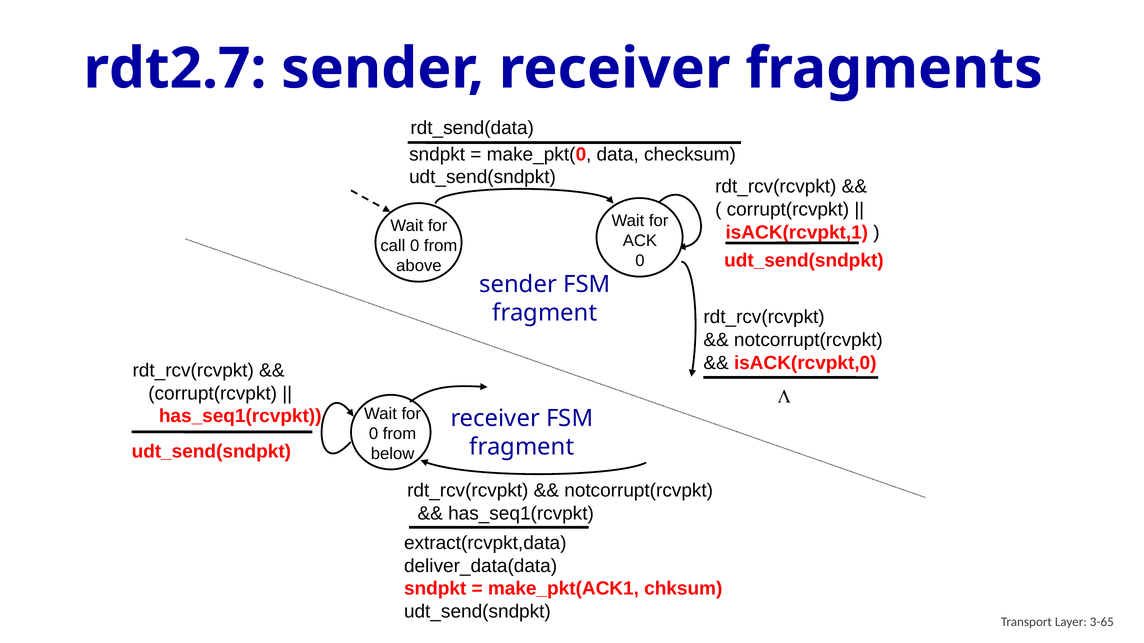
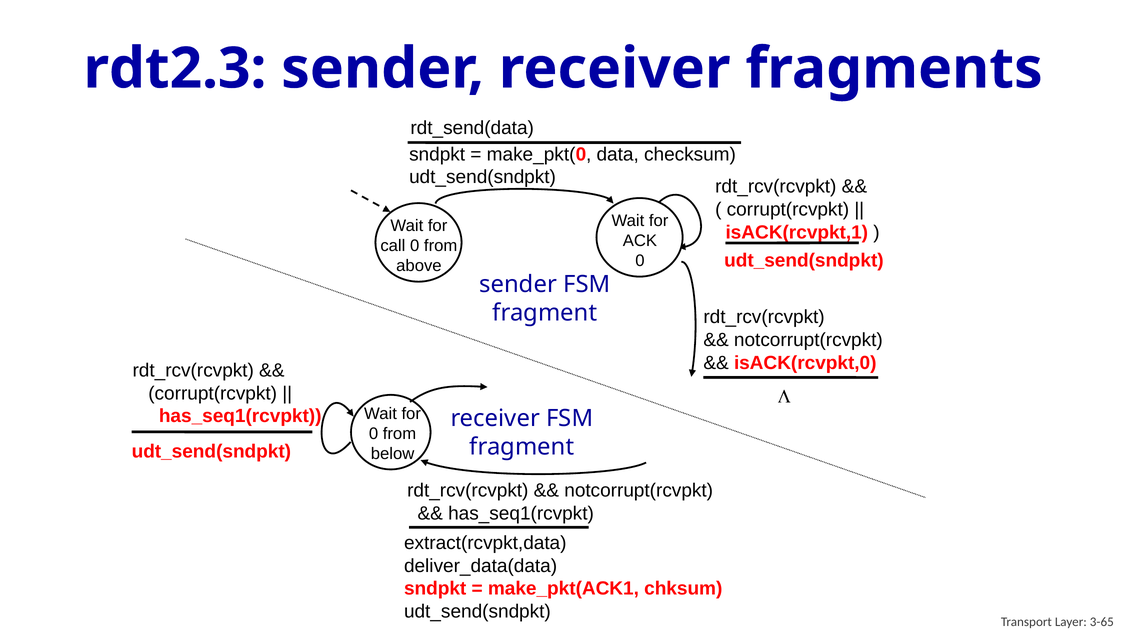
rdt2.7: rdt2.7 -> rdt2.3
